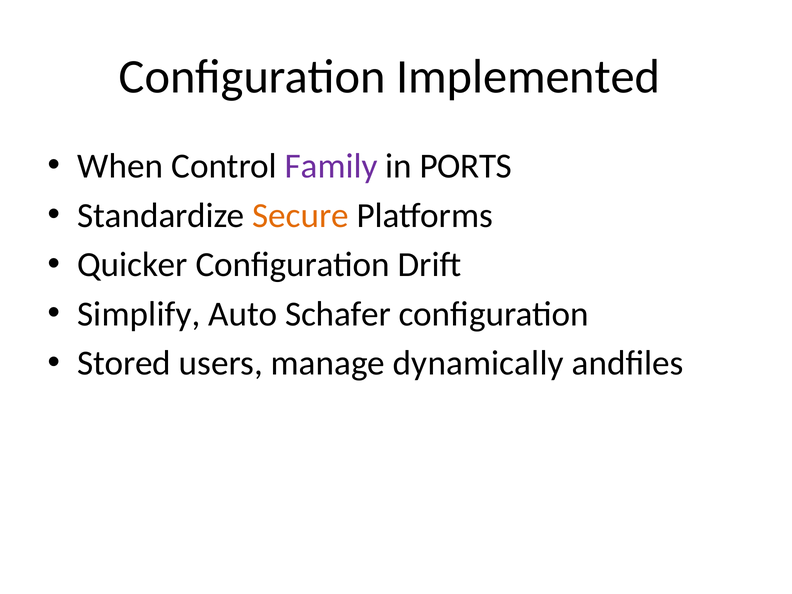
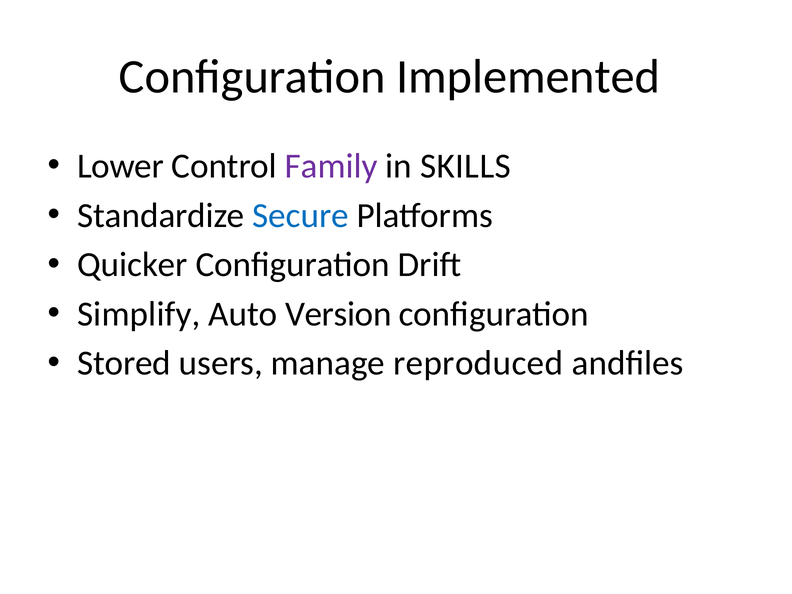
When: When -> Lower
PORTS: PORTS -> SKILLS
Secure colour: orange -> blue
Schafer: Schafer -> Version
dynamically: dynamically -> reproduced
